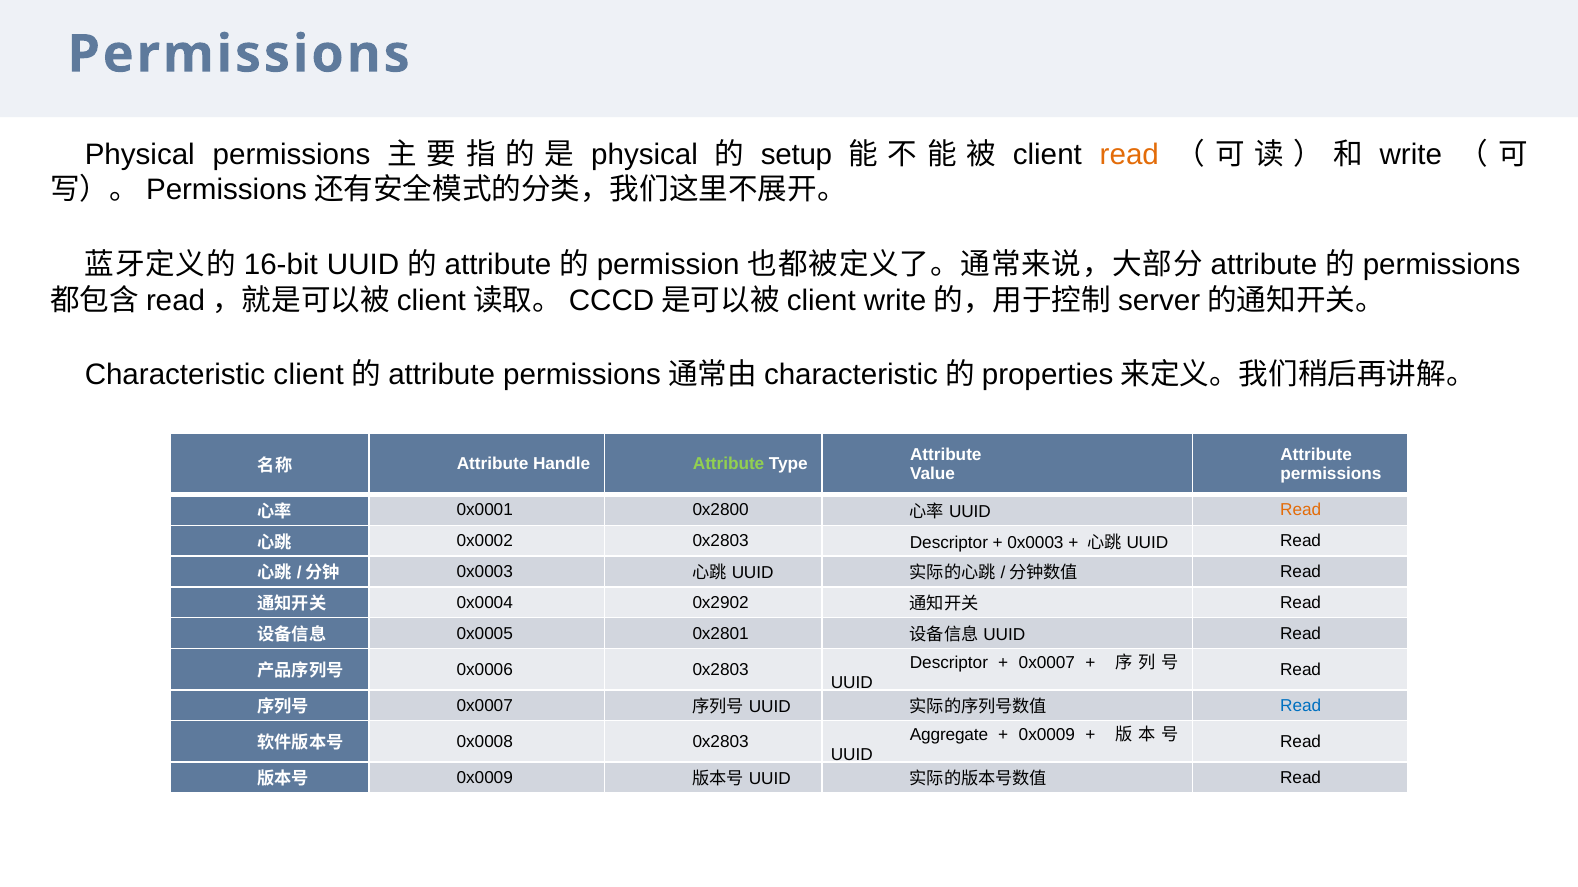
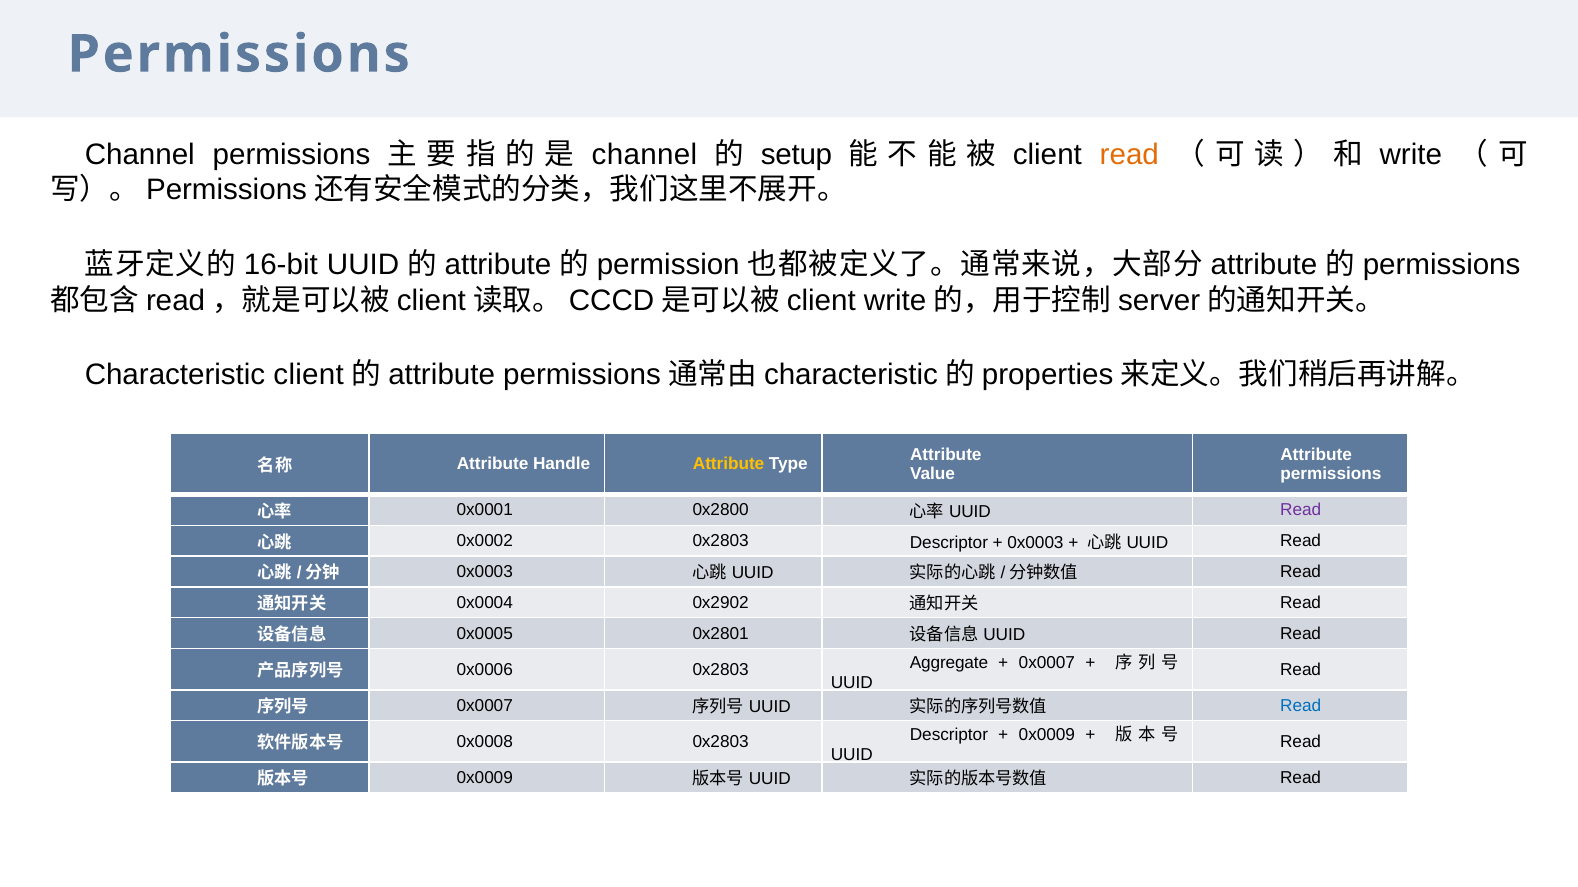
Physical at (140, 155): Physical -> Channel
physical at (645, 155): physical -> channel
Attribute at (729, 464) colour: light green -> yellow
Read at (1301, 511) colour: orange -> purple
0x0006 0x2803 Descriptor: Descriptor -> Aggregate
0x0008 0x2803 Aggregate: Aggregate -> Descriptor
